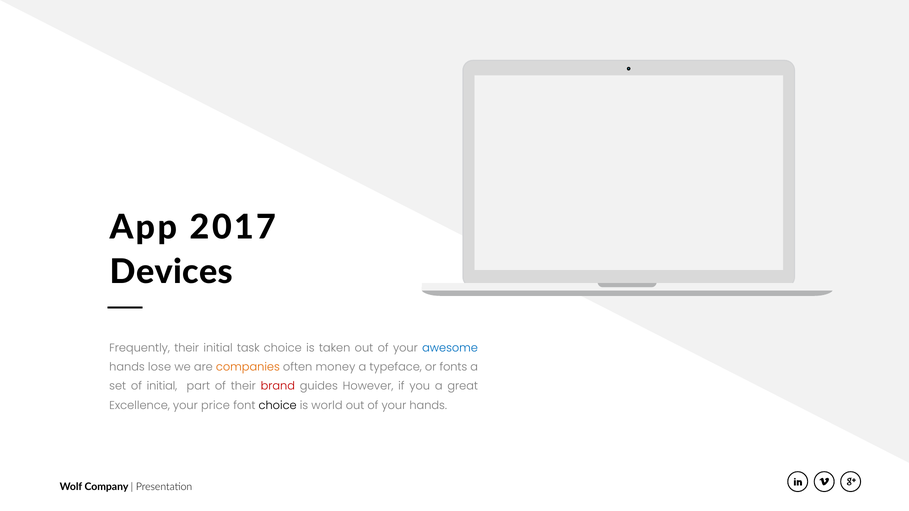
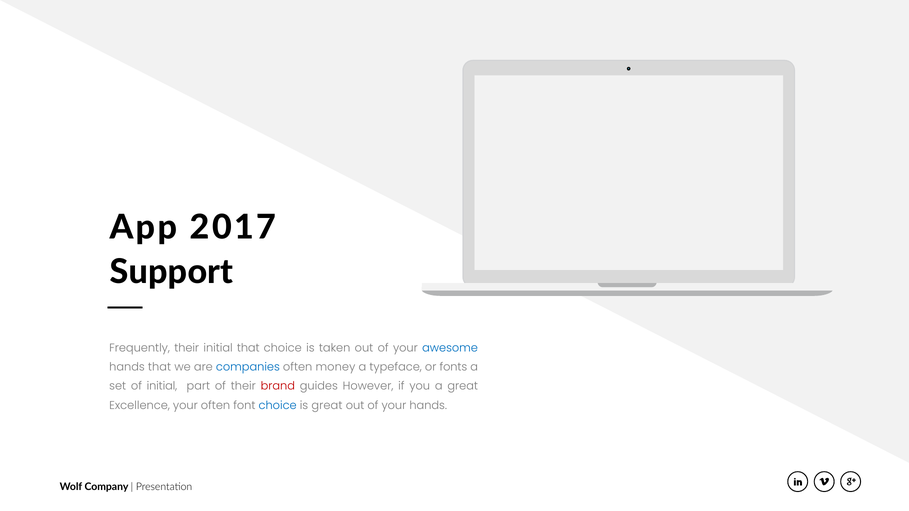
Devices: Devices -> Support
initial task: task -> that
hands lose: lose -> that
companies colour: orange -> blue
your price: price -> often
choice at (278, 406) colour: black -> blue
is world: world -> great
